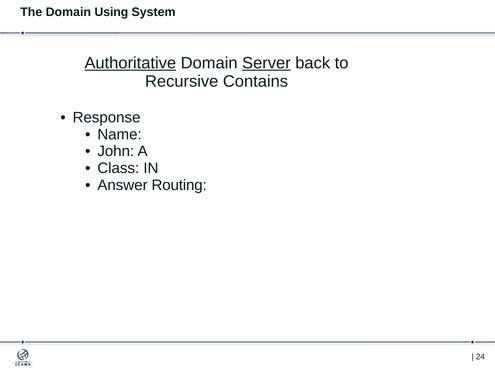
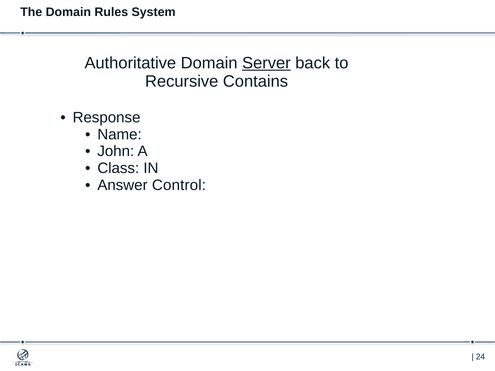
Using: Using -> Rules
Authoritative underline: present -> none
Routing: Routing -> Control
